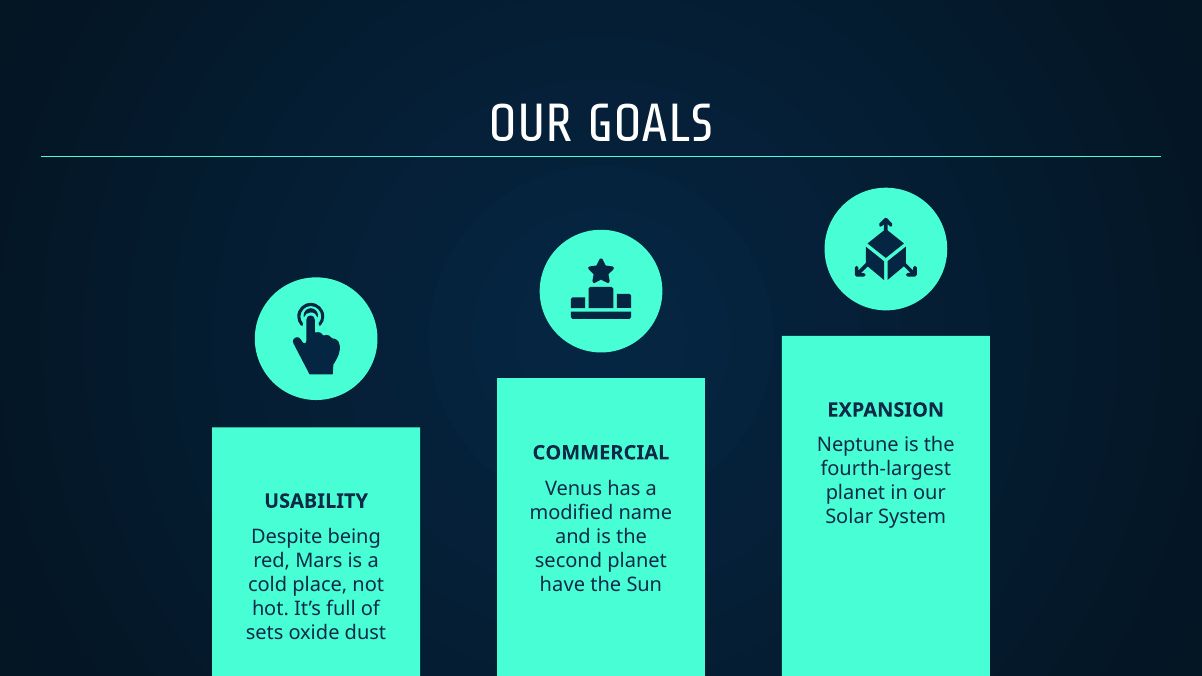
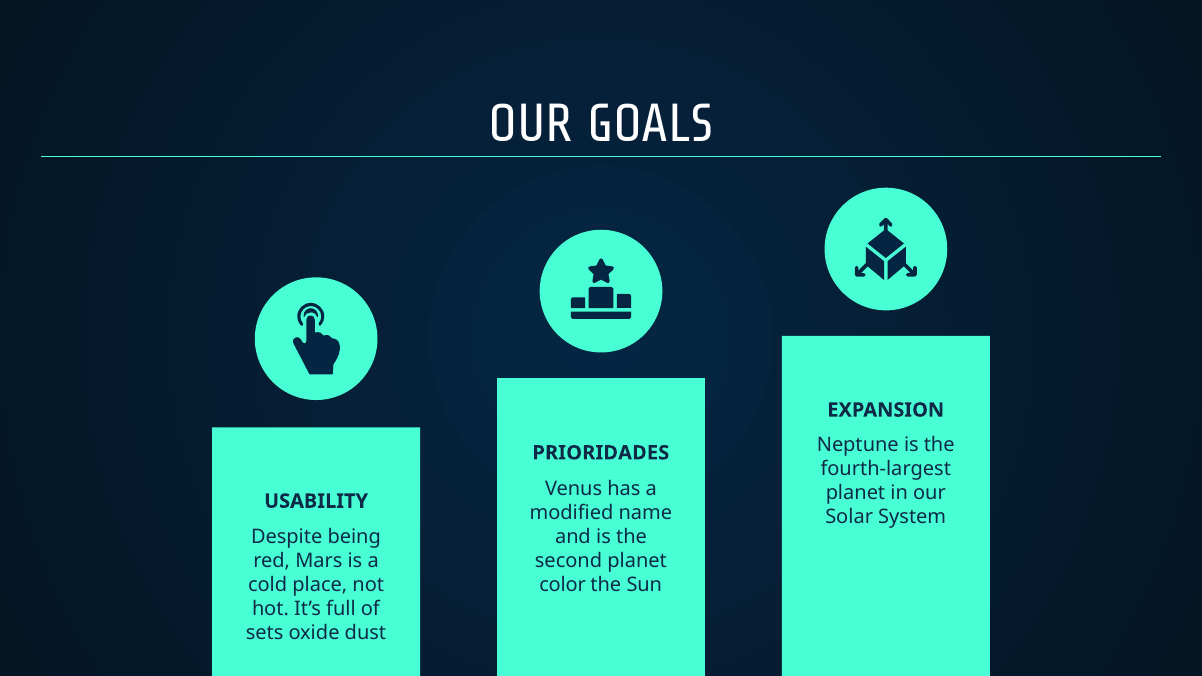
COMMERCIAL: COMMERCIAL -> PRIORIDADES
have: have -> color
